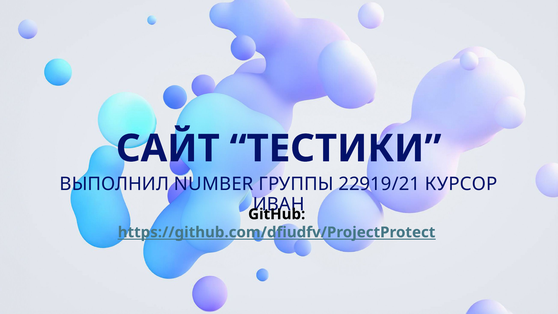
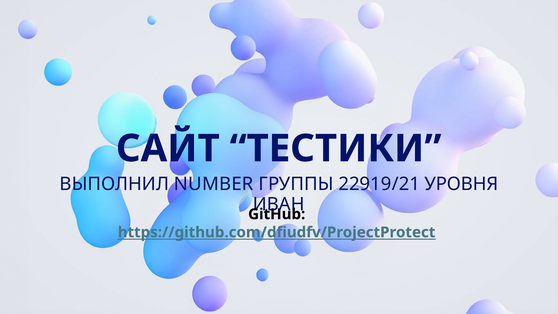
КУРСОР: КУРСОР -> УРОВНЯ
